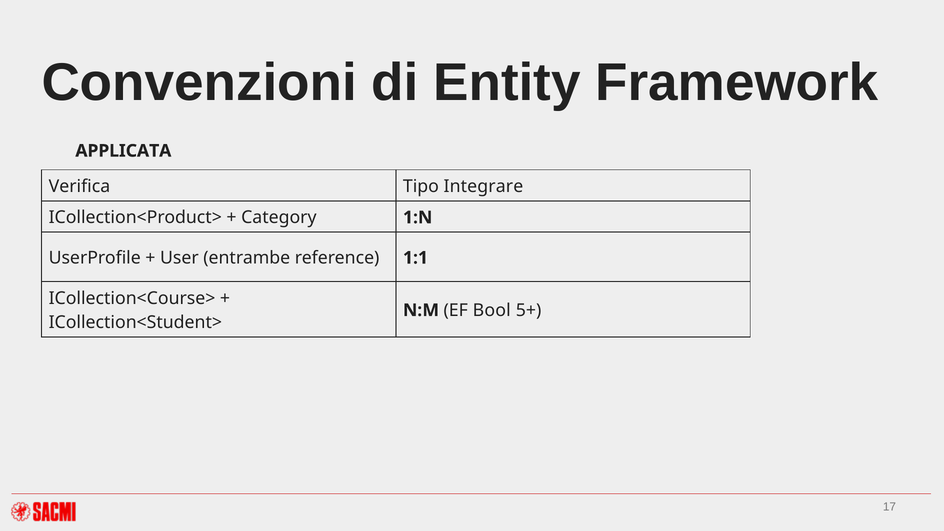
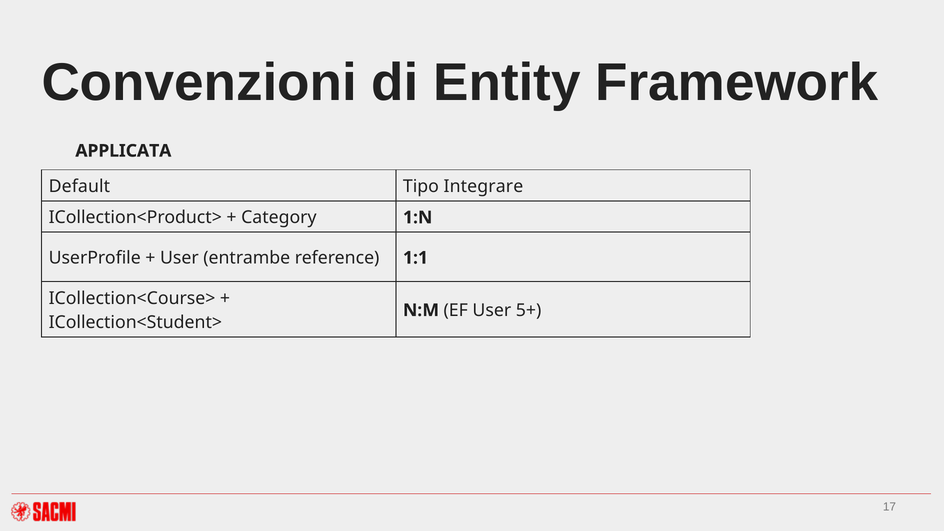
Verifica: Verifica -> Default
EF Bool: Bool -> User
